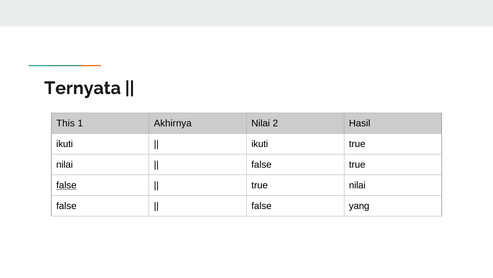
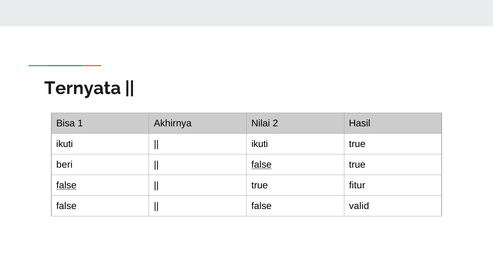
This: This -> Bisa
nilai at (65, 164): nilai -> beri
false at (262, 164) underline: none -> present
nilai at (357, 185): nilai -> fitur
yang: yang -> valid
